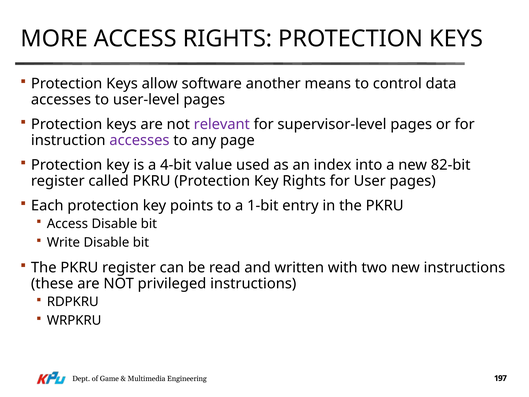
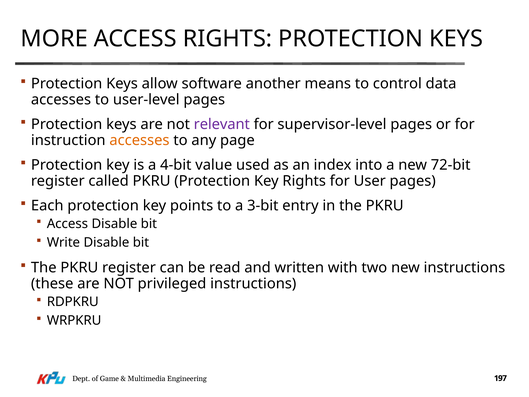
accesses at (139, 140) colour: purple -> orange
82-bit: 82-bit -> 72-bit
1-bit: 1-bit -> 3-bit
